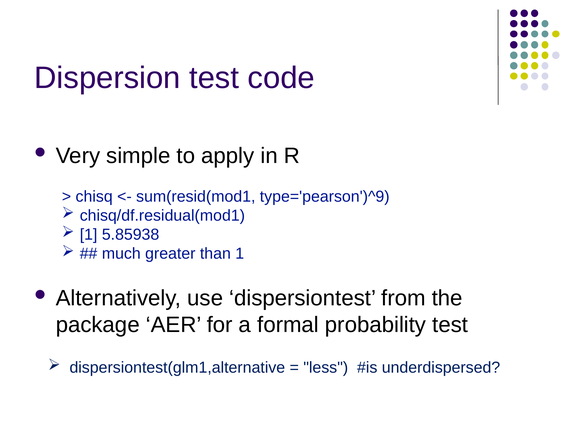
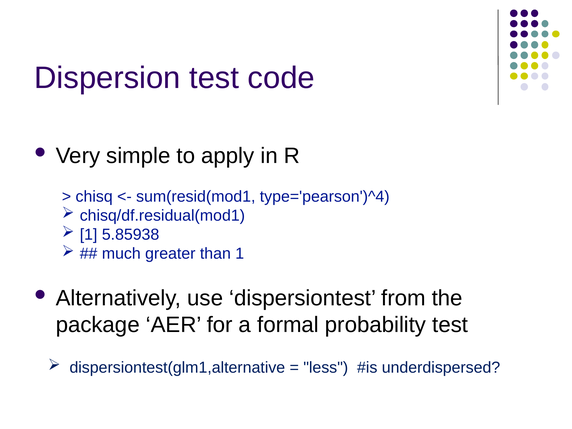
type='pearson')^9: type='pearson')^9 -> type='pearson')^4
